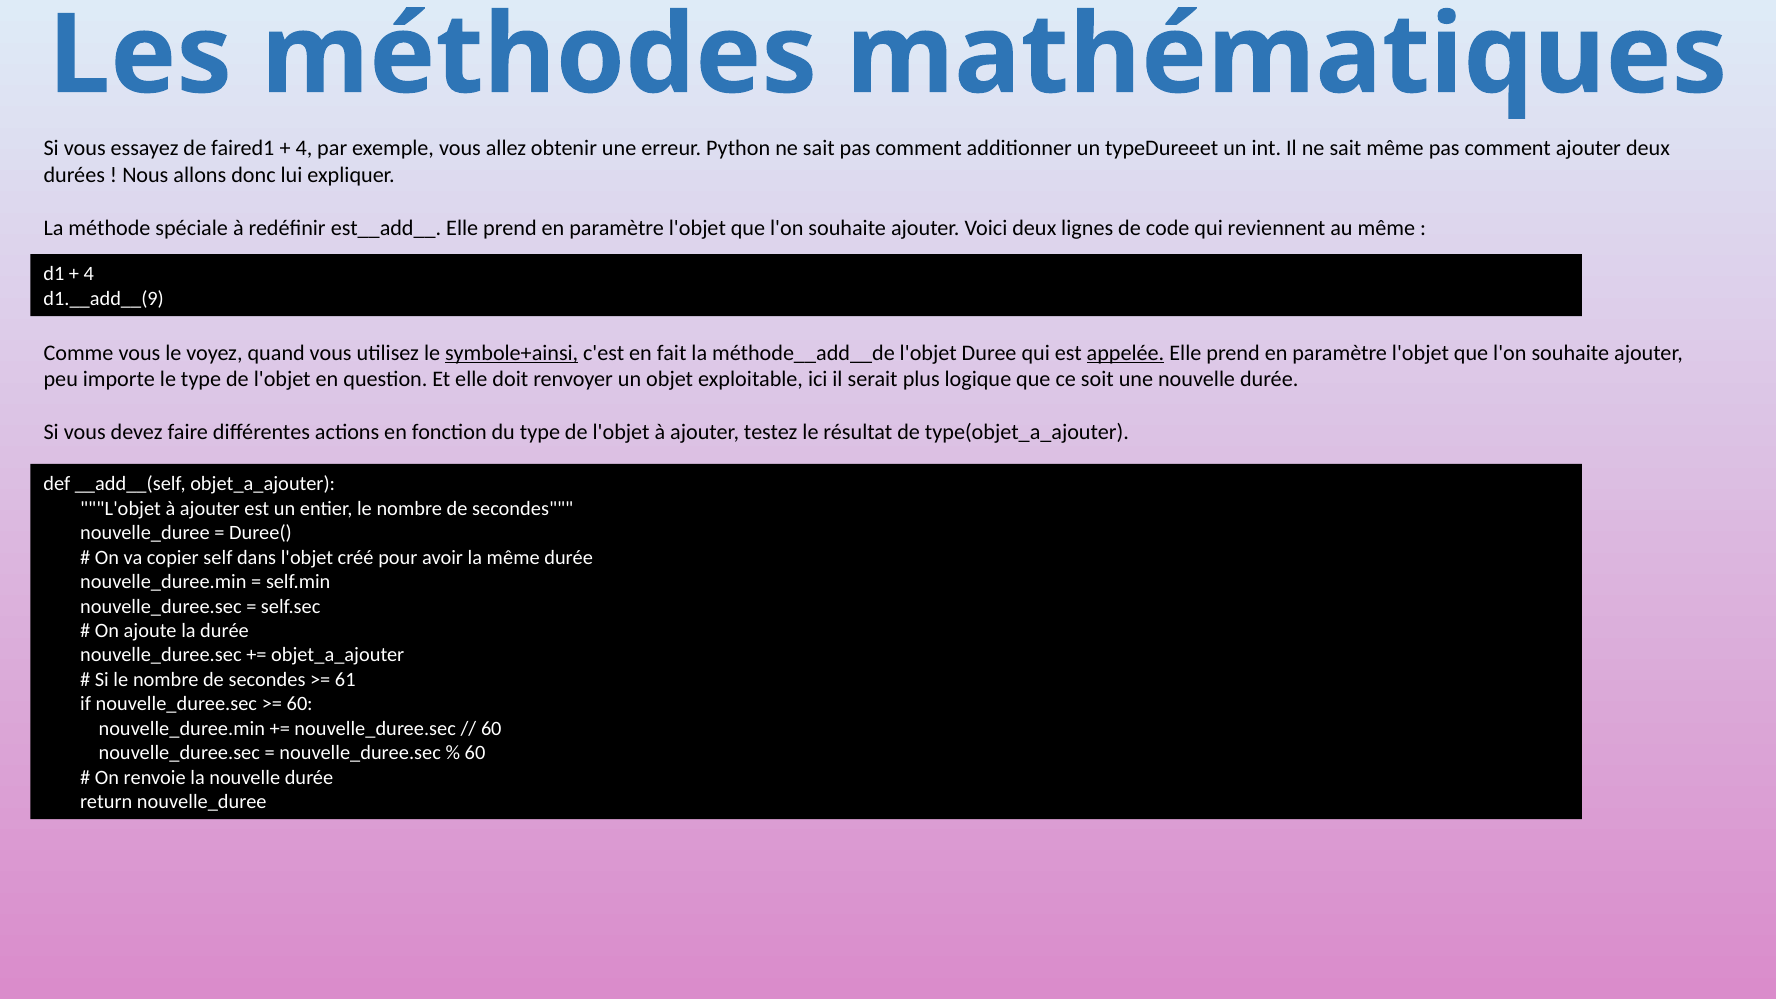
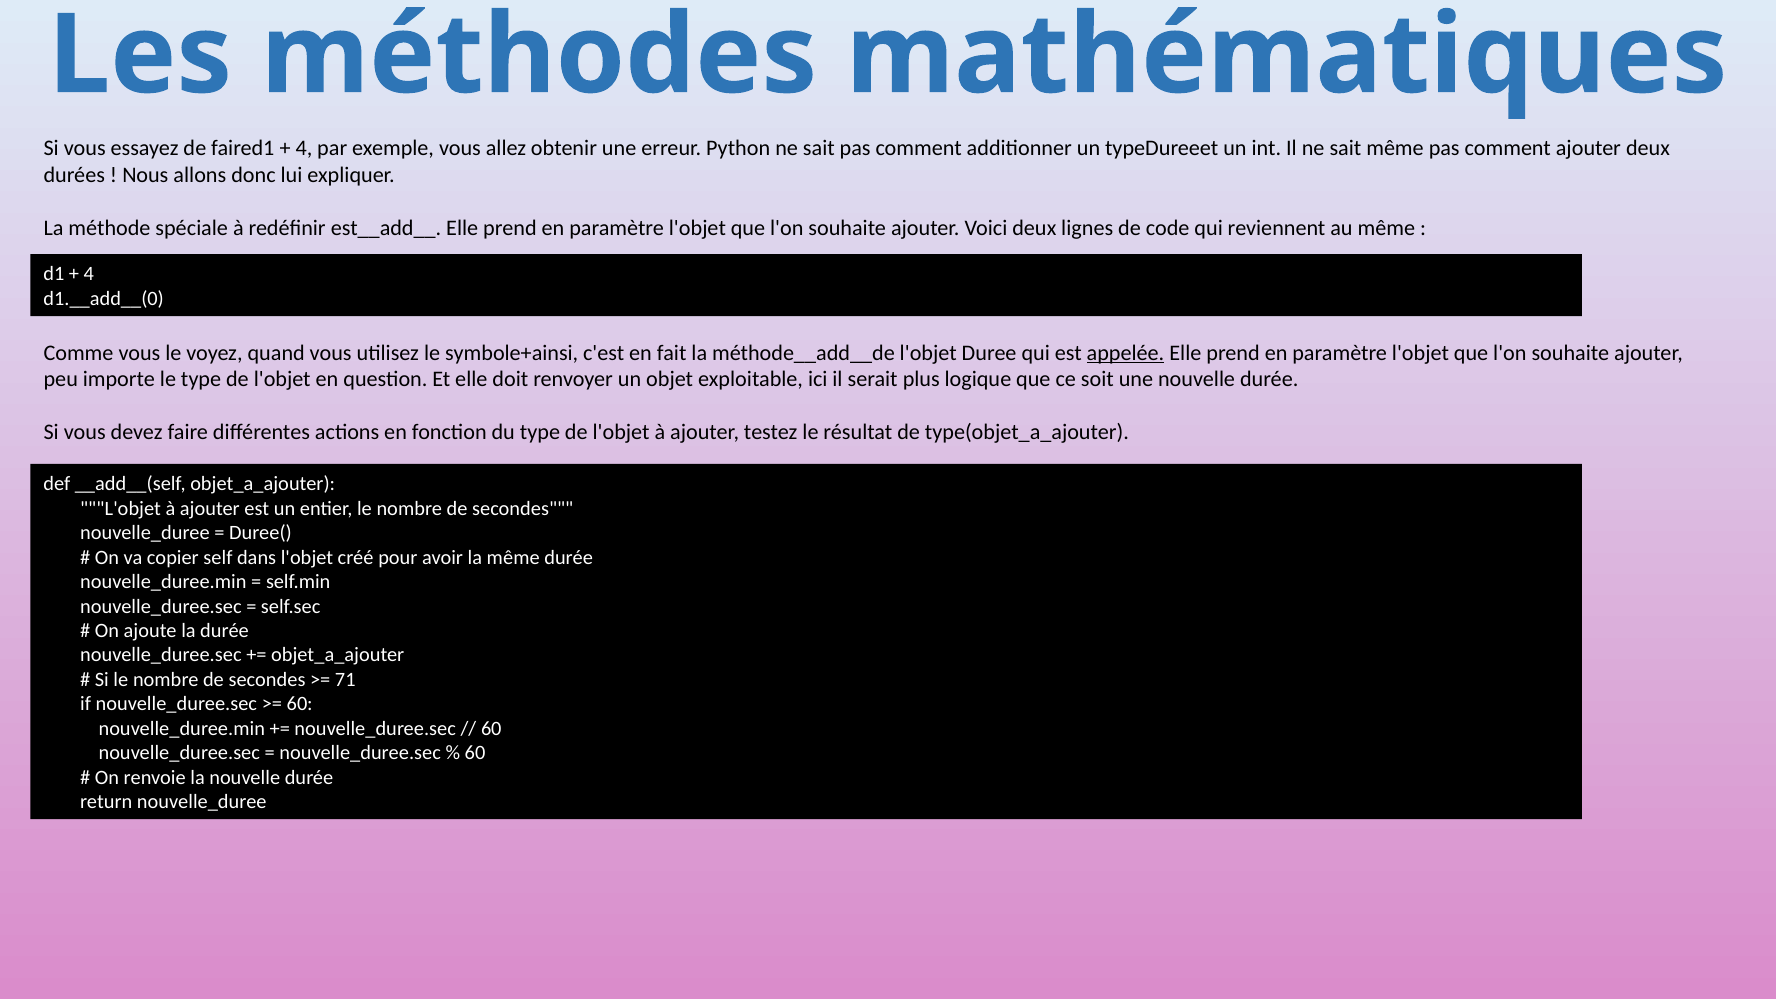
d1.__add__(9: d1.__add__(9 -> d1.__add__(0
symbole+ainsi underline: present -> none
61: 61 -> 71
